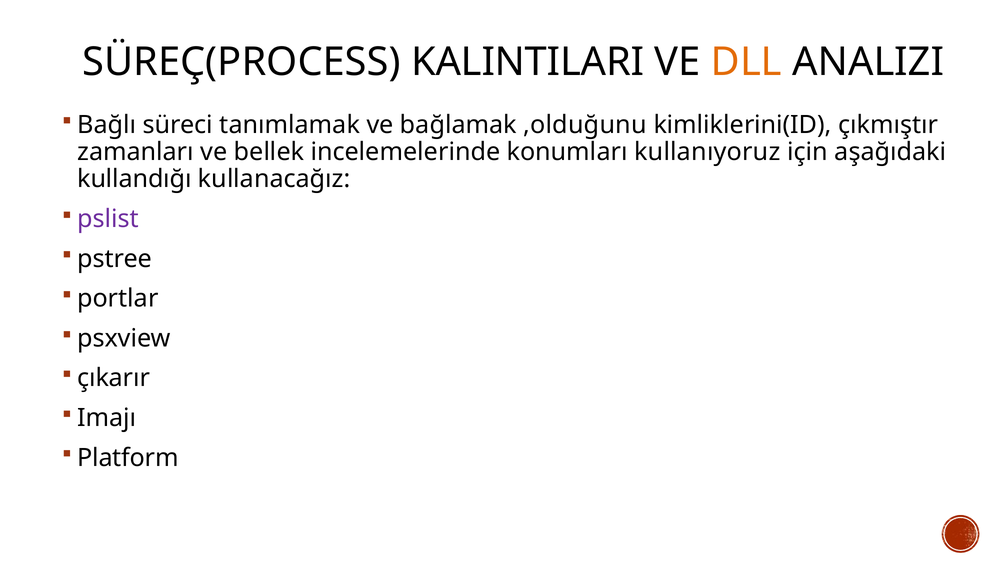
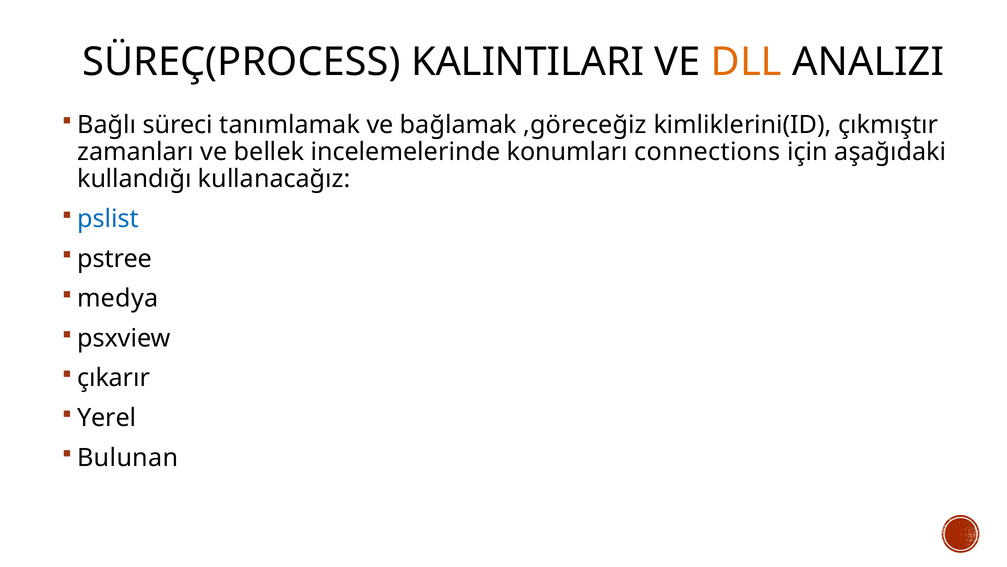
,olduğunu: ,olduğunu -> ,göreceğiz
kullanıyoruz: kullanıyoruz -> connections
pslist colour: purple -> blue
portlar: portlar -> medya
Imajı: Imajı -> Yerel
Platform: Platform -> Bulunan
